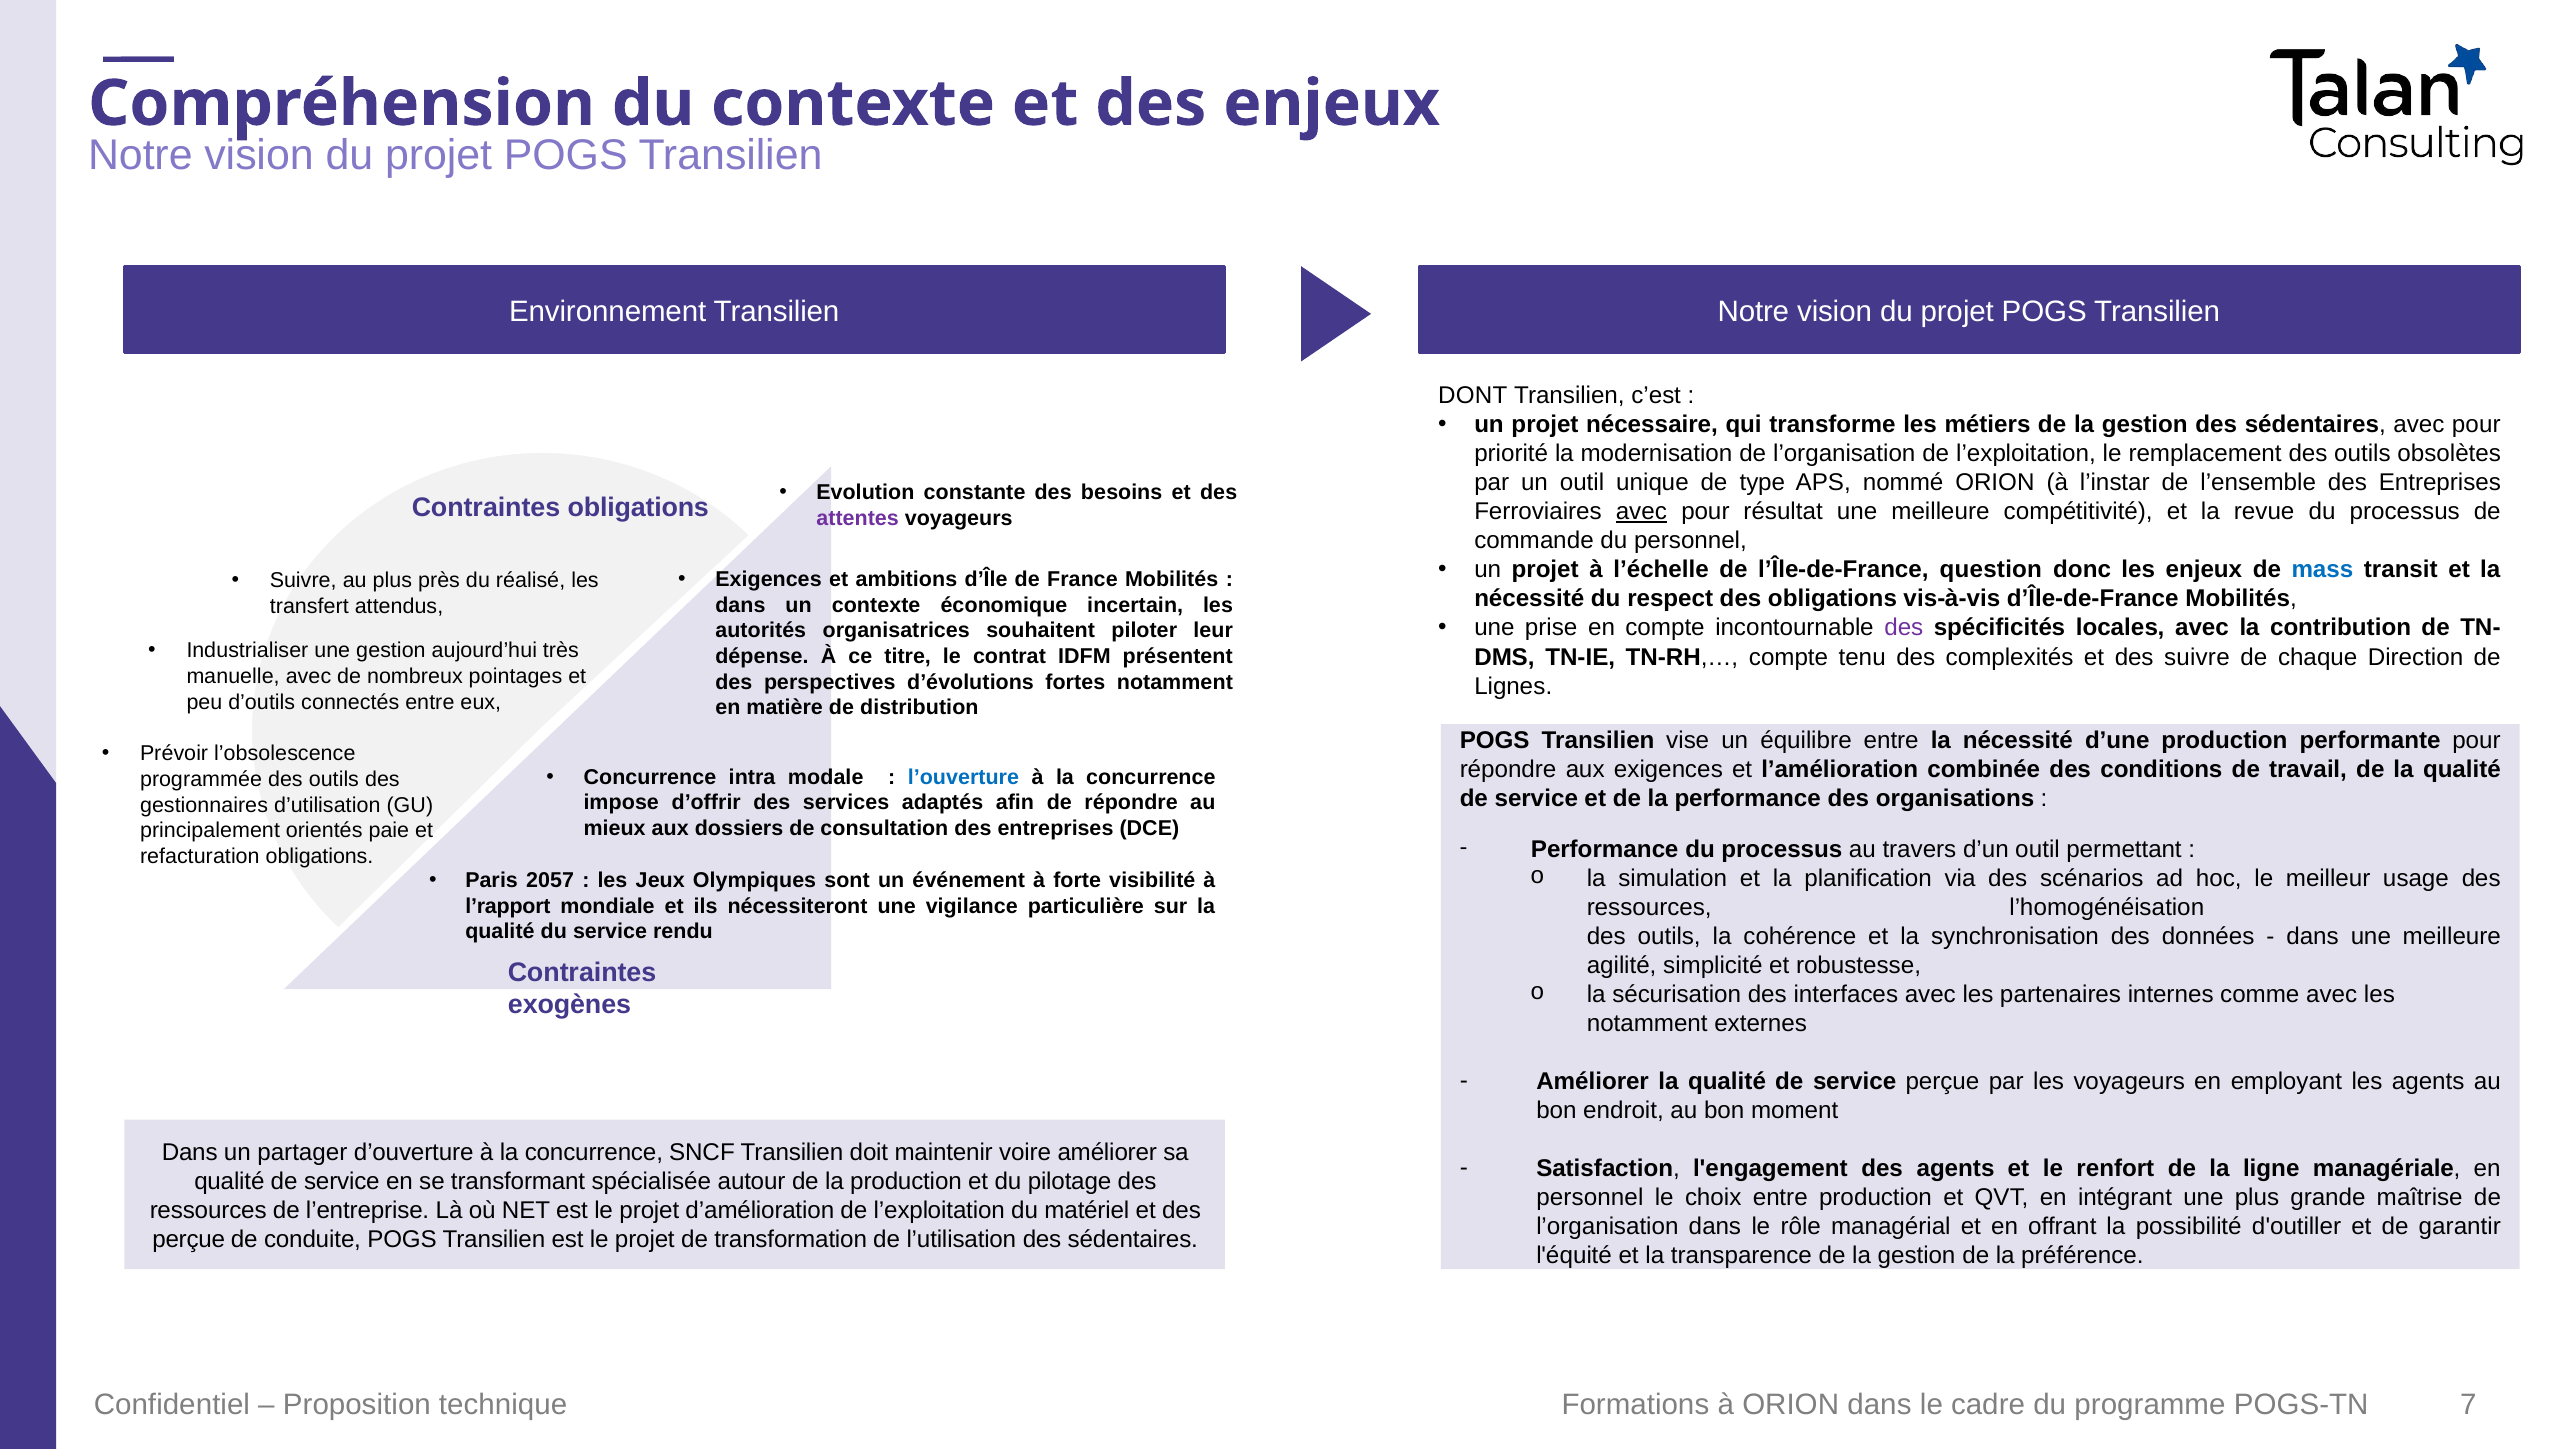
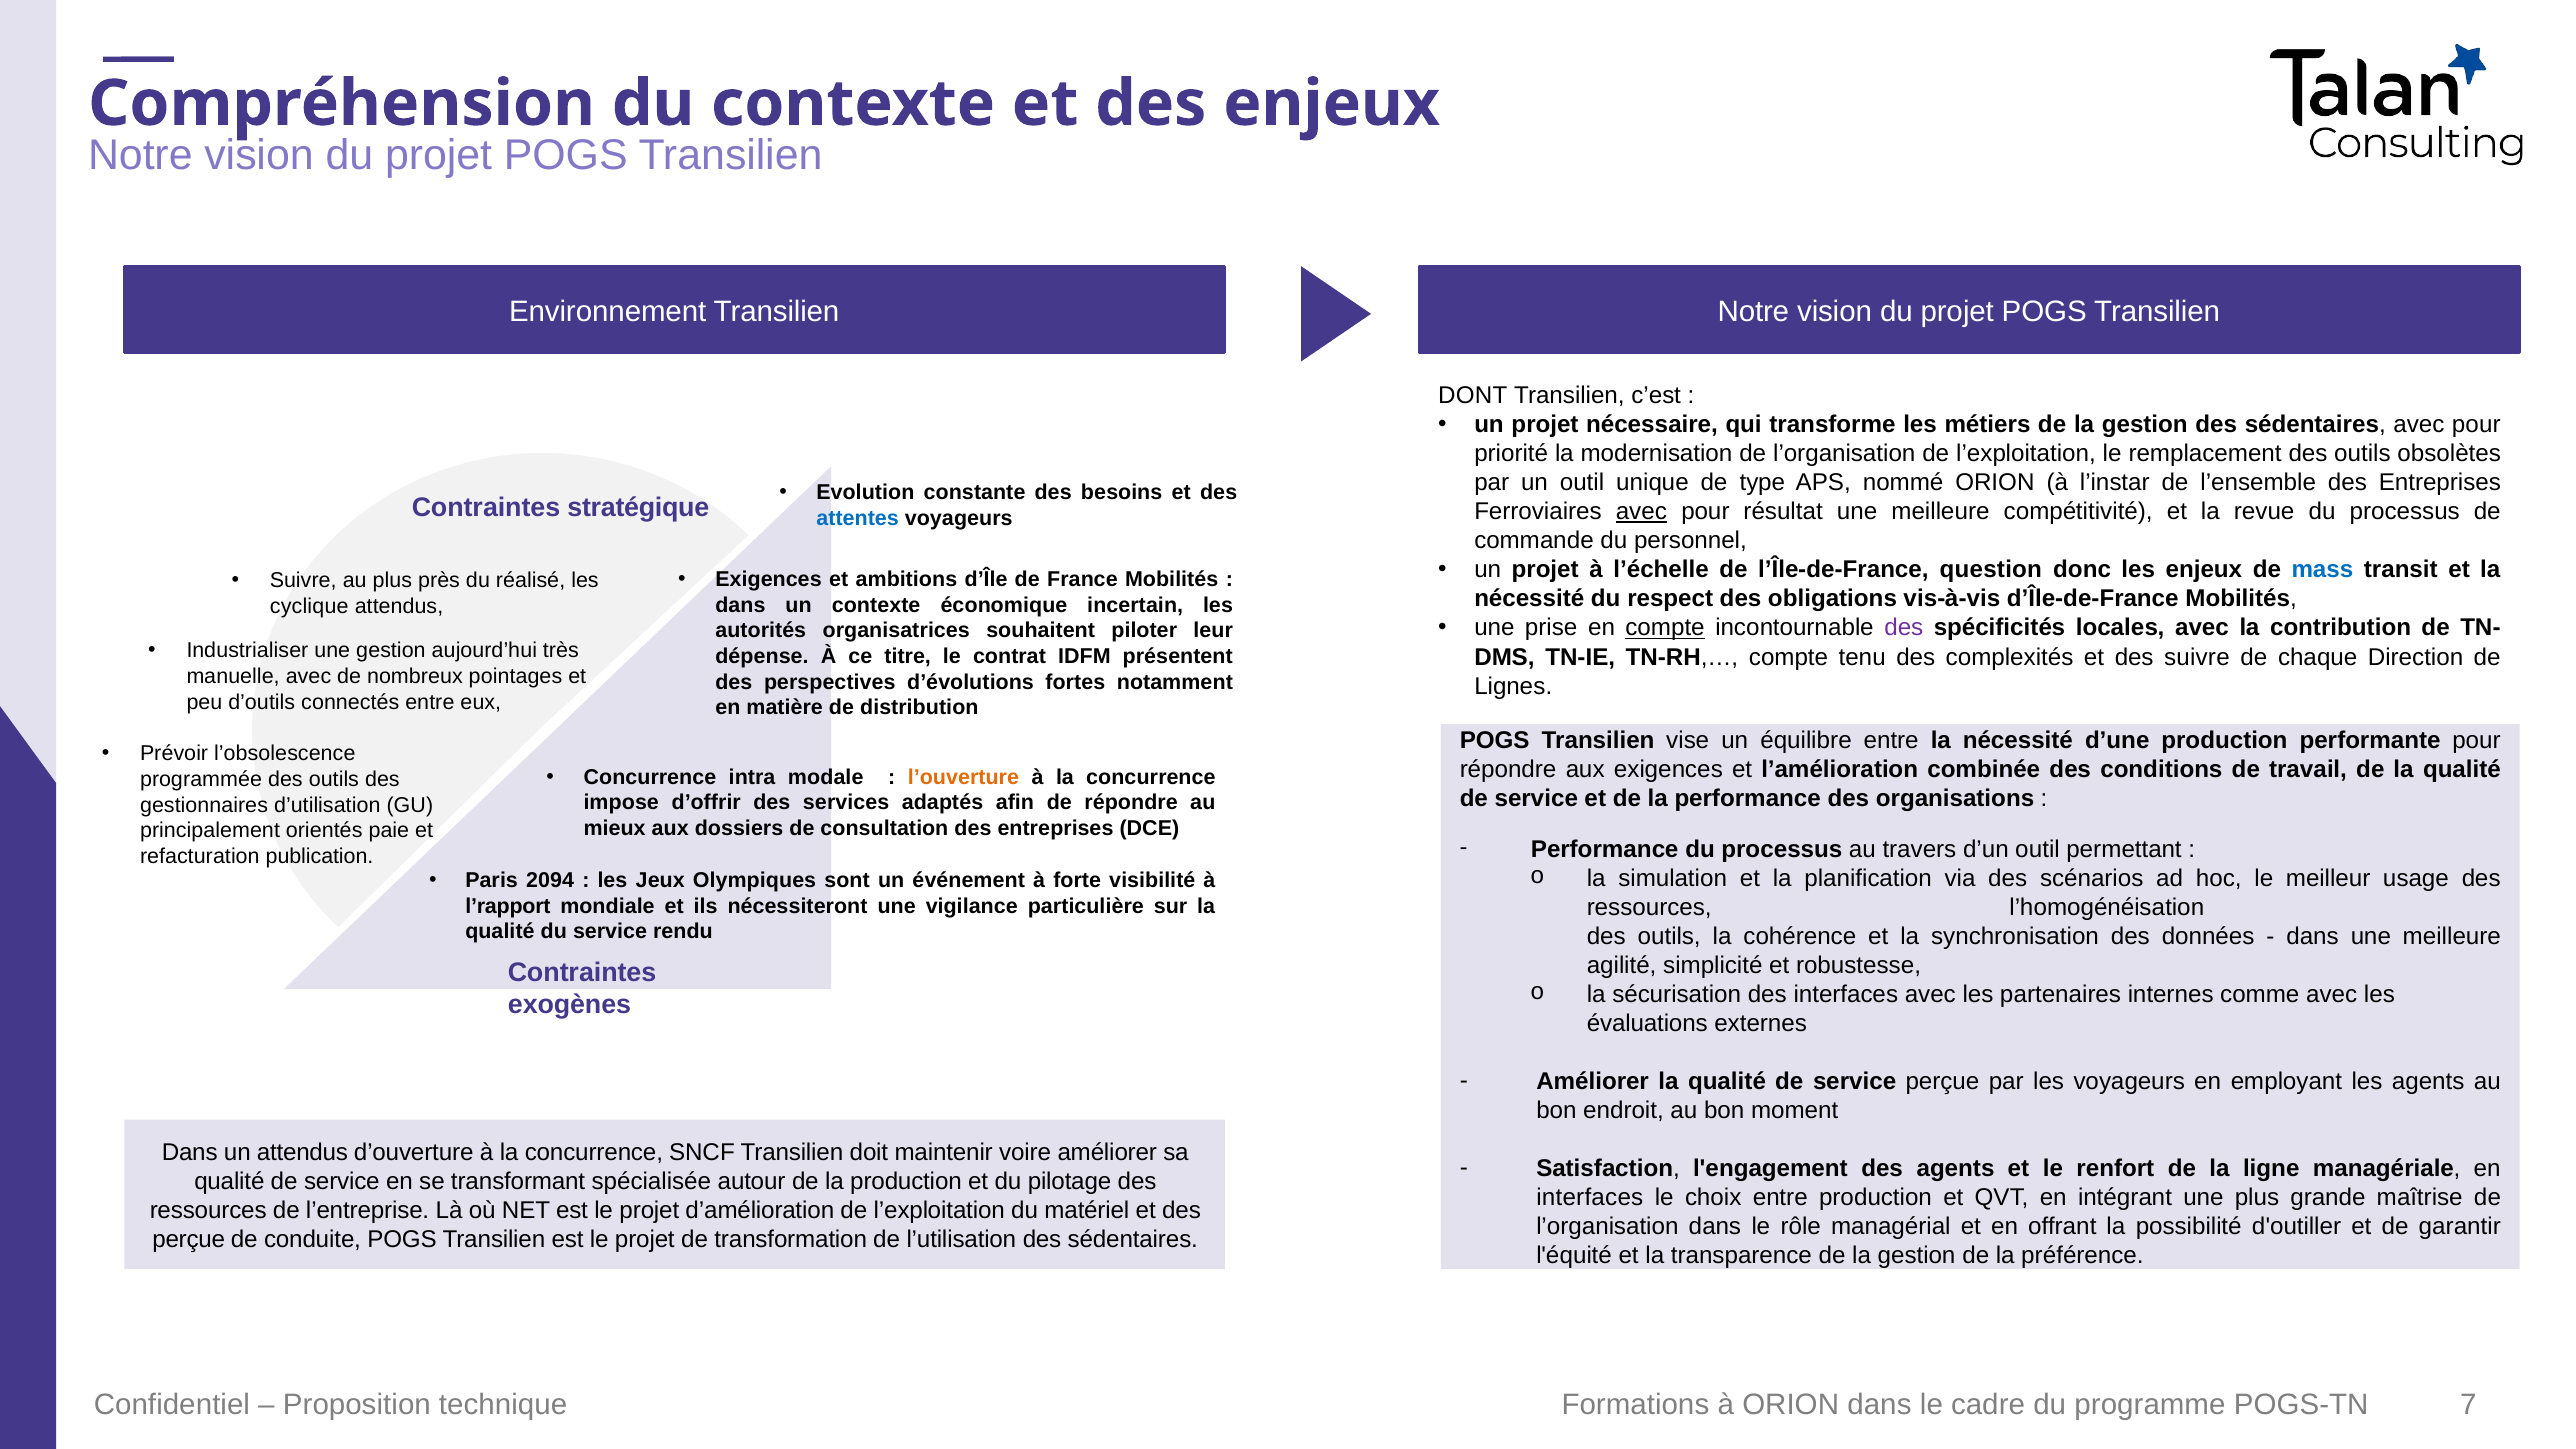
Contraintes obligations: obligations -> stratégique
attentes colour: purple -> blue
transfert: transfert -> cyclique
compte at (1665, 628) underline: none -> present
l’ouverture colour: blue -> orange
refacturation obligations: obligations -> publication
2057: 2057 -> 2094
notamment at (1647, 1024): notamment -> évaluations
un partager: partager -> attendus
personnel at (1590, 1198): personnel -> interfaces
